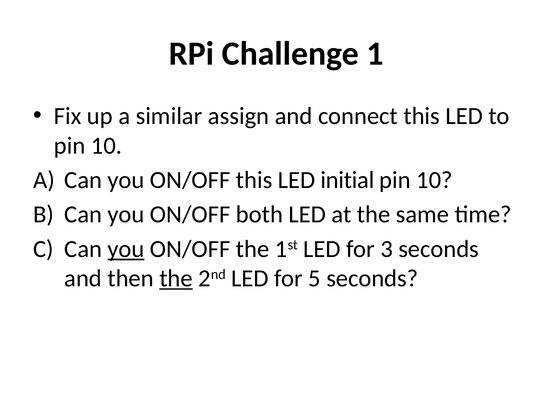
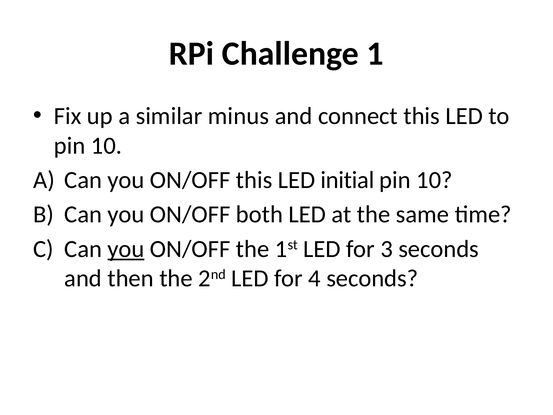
assign: assign -> minus
the at (176, 278) underline: present -> none
5: 5 -> 4
